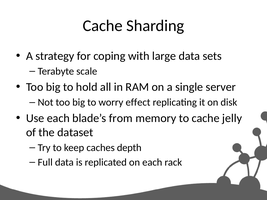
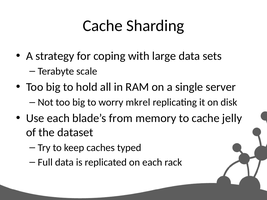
effect: effect -> mkrel
depth: depth -> typed
